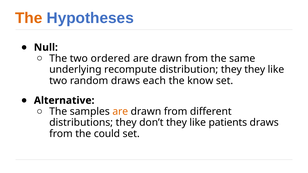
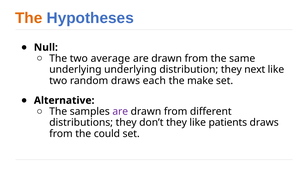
ordered: ordered -> average
underlying recompute: recompute -> underlying
they they: they -> next
know: know -> make
are at (120, 112) colour: orange -> purple
